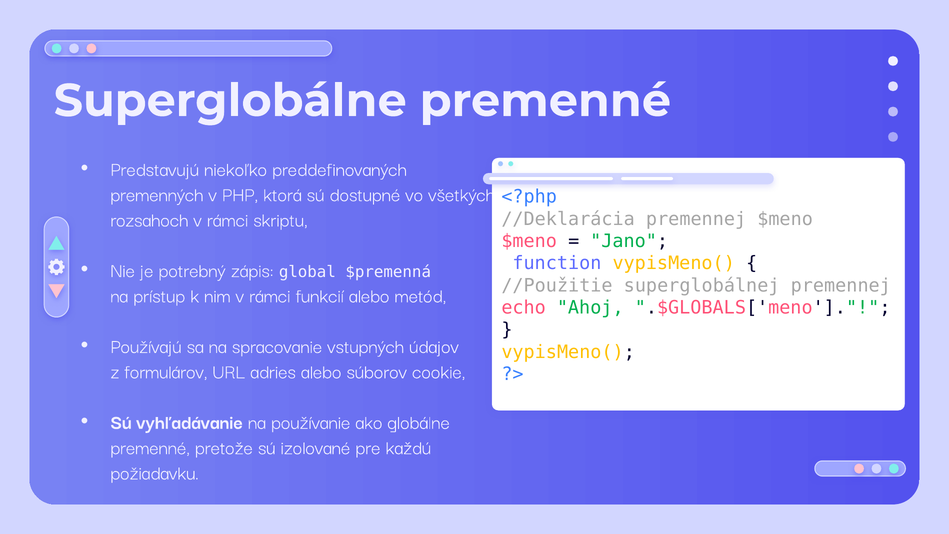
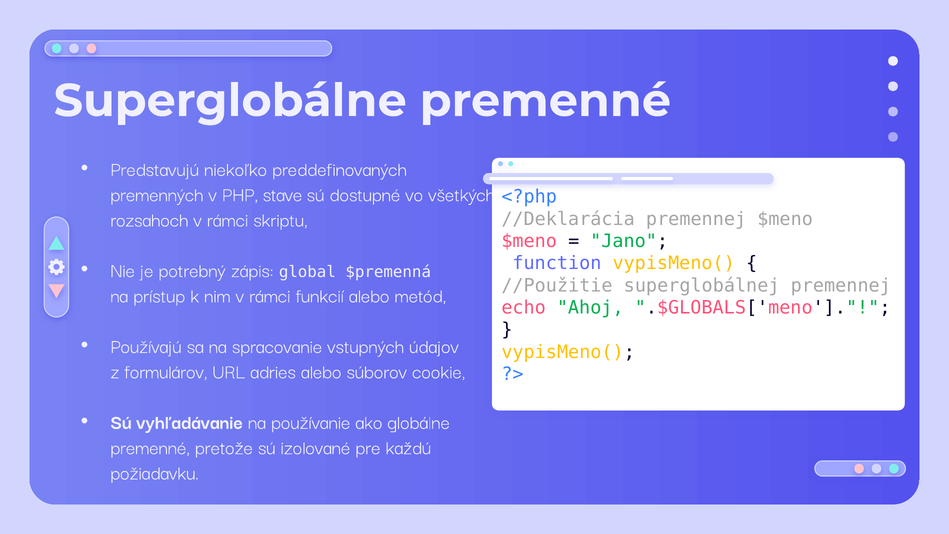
ktorá: ktorá -> stave
